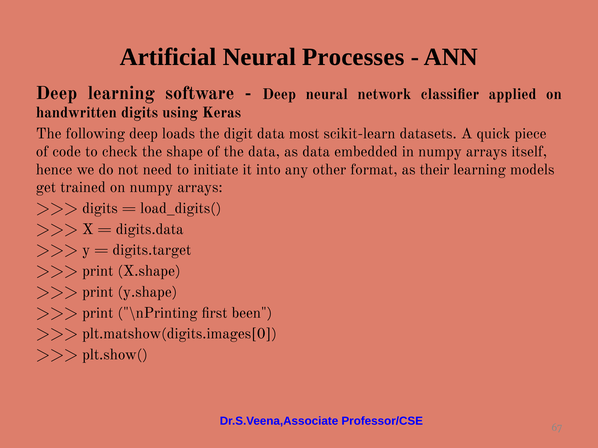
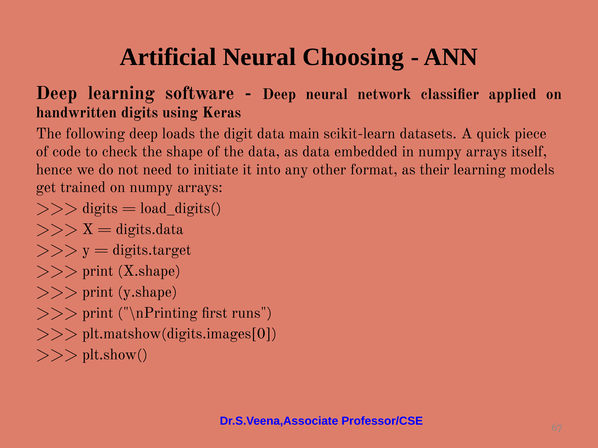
Processes: Processes -> Choosing
most: most -> main
been: been -> runs
